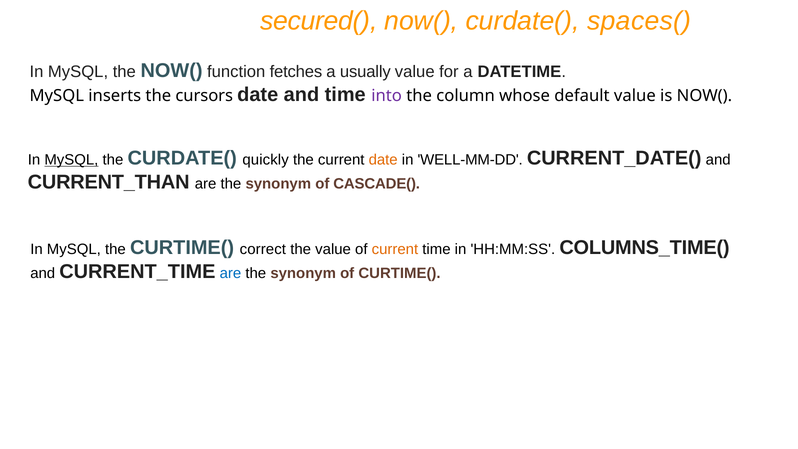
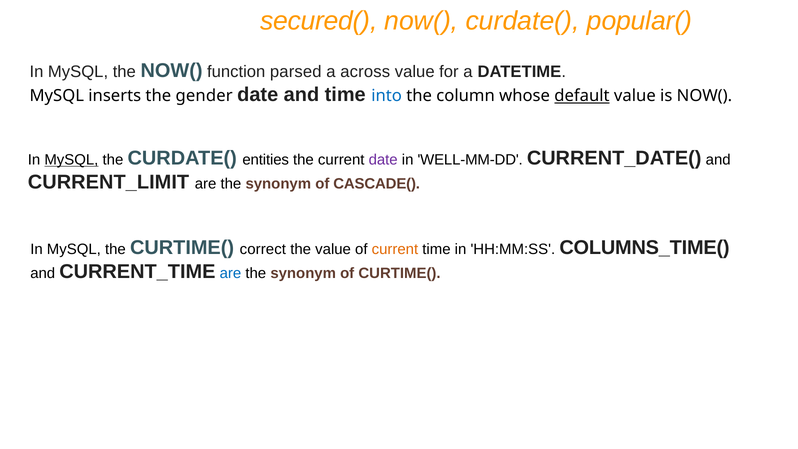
spaces(: spaces( -> popular(
fetches: fetches -> parsed
usually: usually -> across
cursors: cursors -> gender
into colour: purple -> blue
default underline: none -> present
quickly: quickly -> entities
date at (383, 160) colour: orange -> purple
CURRENT_THAN: CURRENT_THAN -> CURRENT_LIMIT
